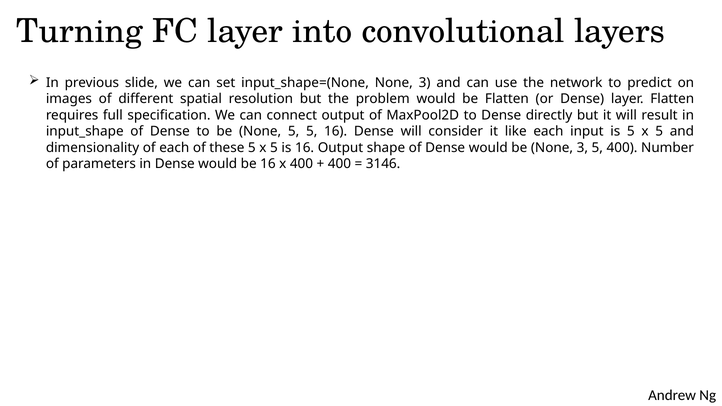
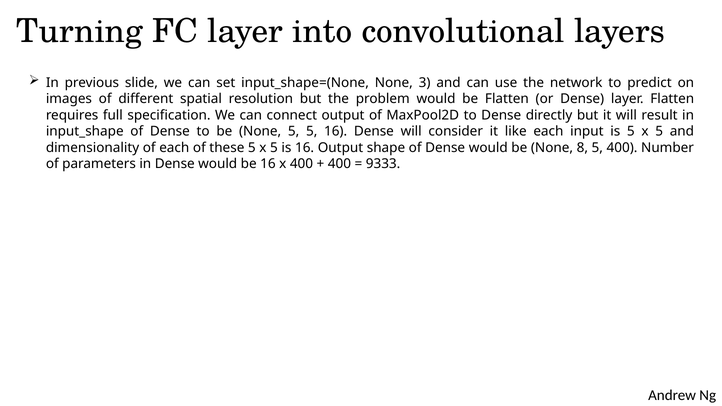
be None 3: 3 -> 8
3146: 3146 -> 9333
